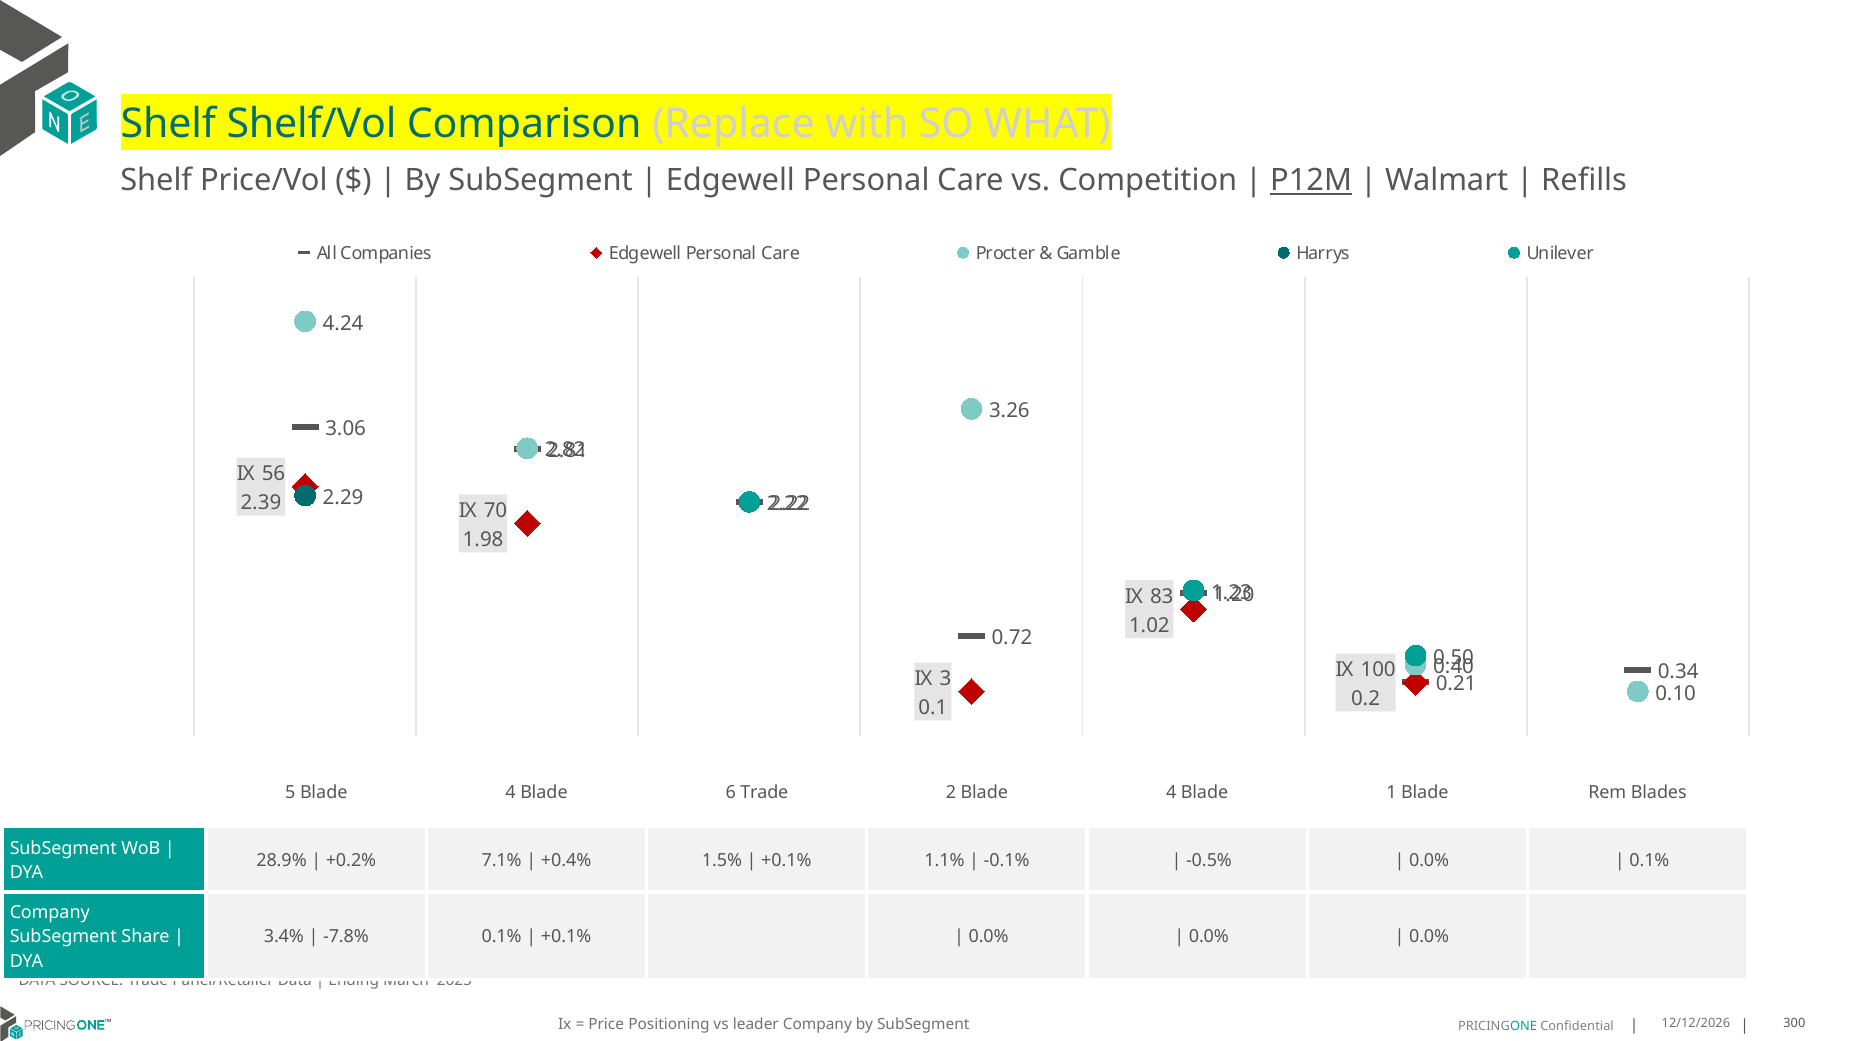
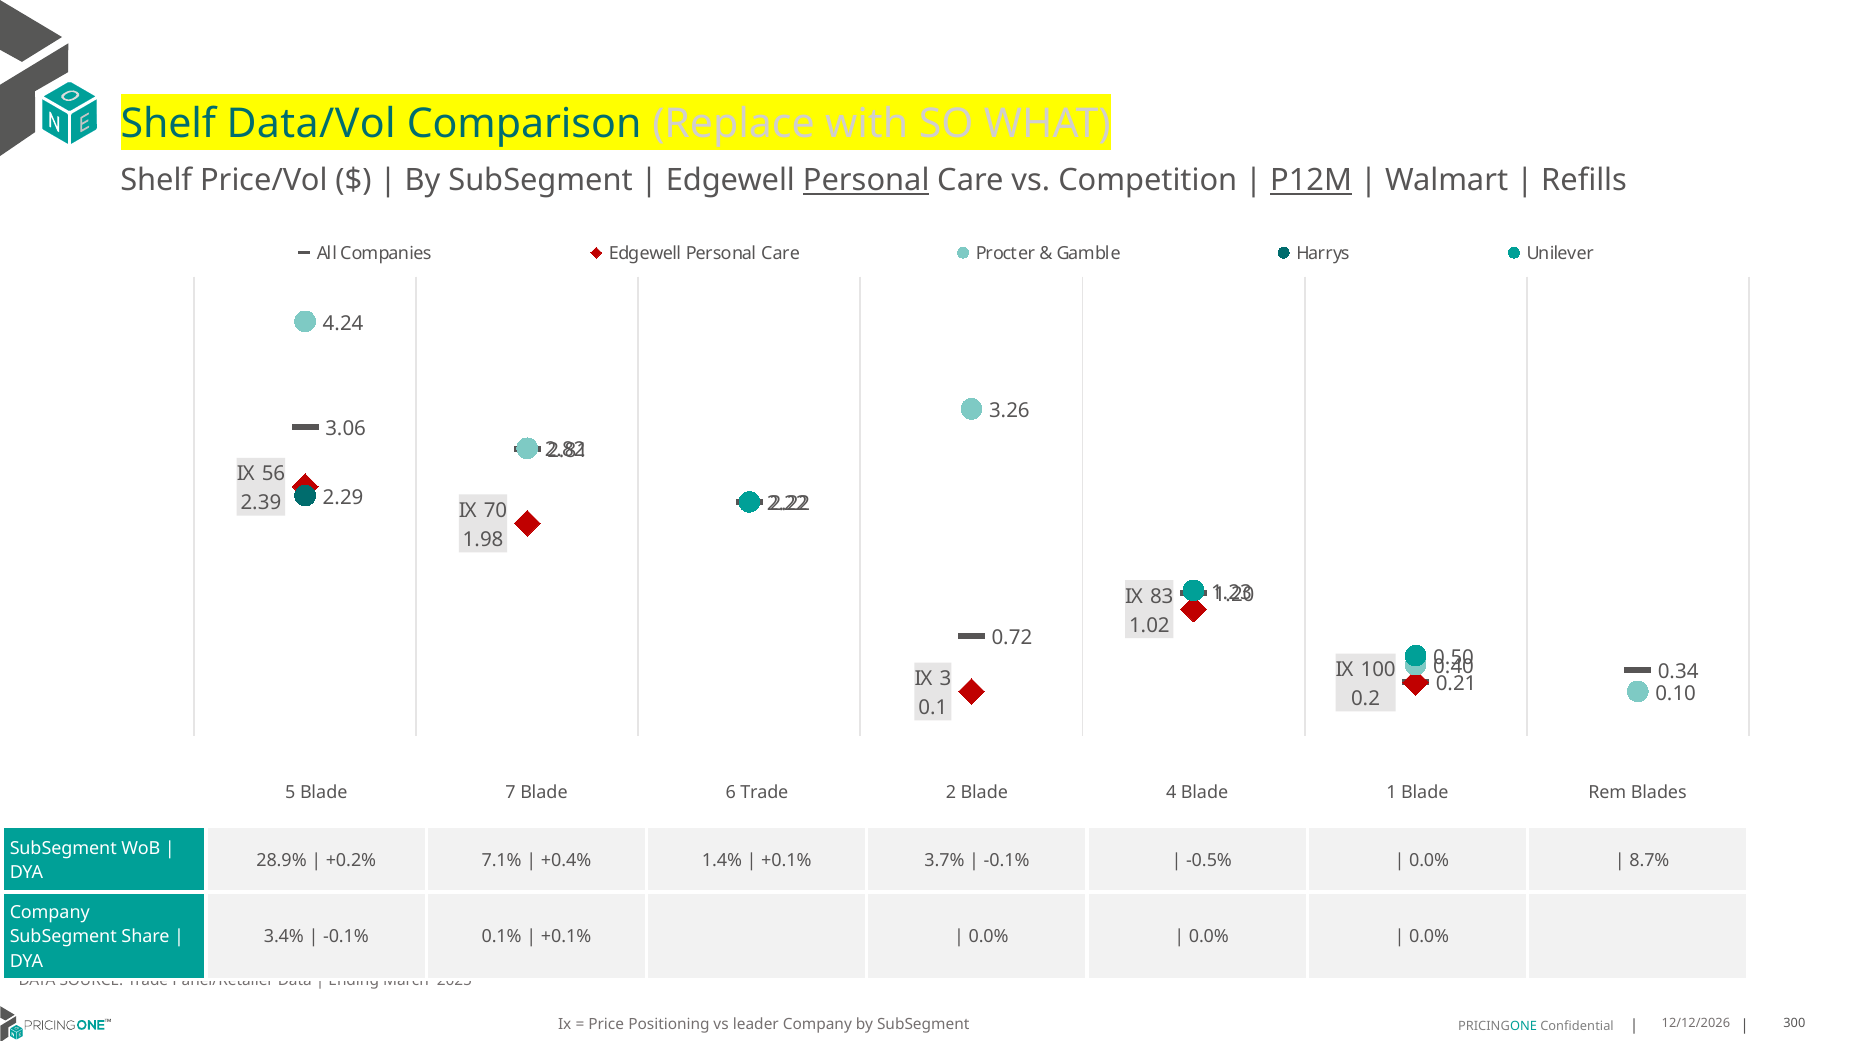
Shelf/Vol: Shelf/Vol -> Data/Vol
Personal at (866, 180) underline: none -> present
5 Blade 4: 4 -> 7
1.5%: 1.5% -> 1.4%
1.1%: 1.1% -> 3.7%
0.1% at (1649, 861): 0.1% -> 8.7%
-7.8% at (346, 937): -7.8% -> -0.1%
